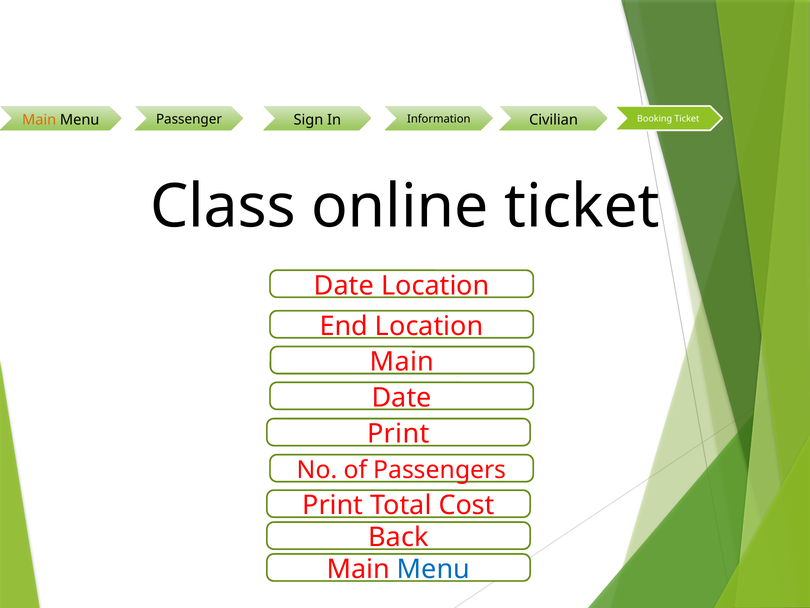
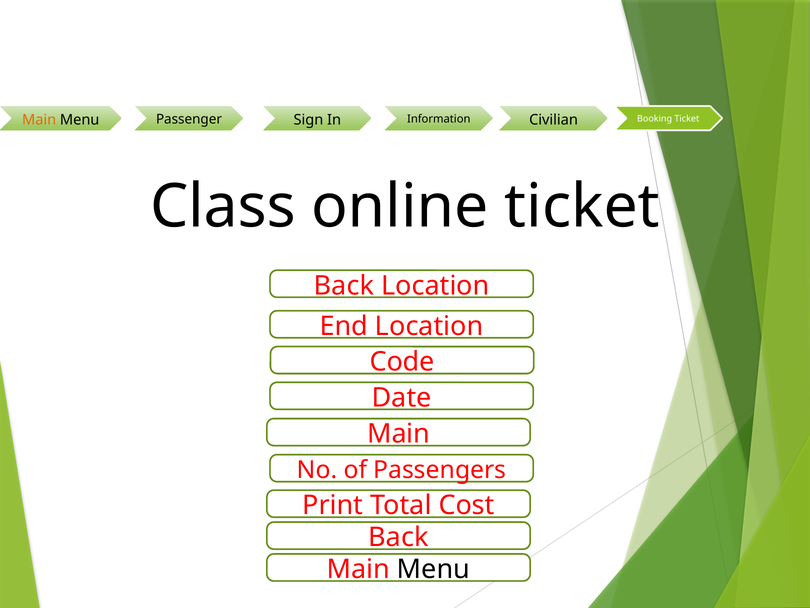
Date at (344, 285): Date -> Back
Main at (402, 362): Main -> Code
Print at (398, 434): Print -> Main
Menu at (434, 569) colour: blue -> black
